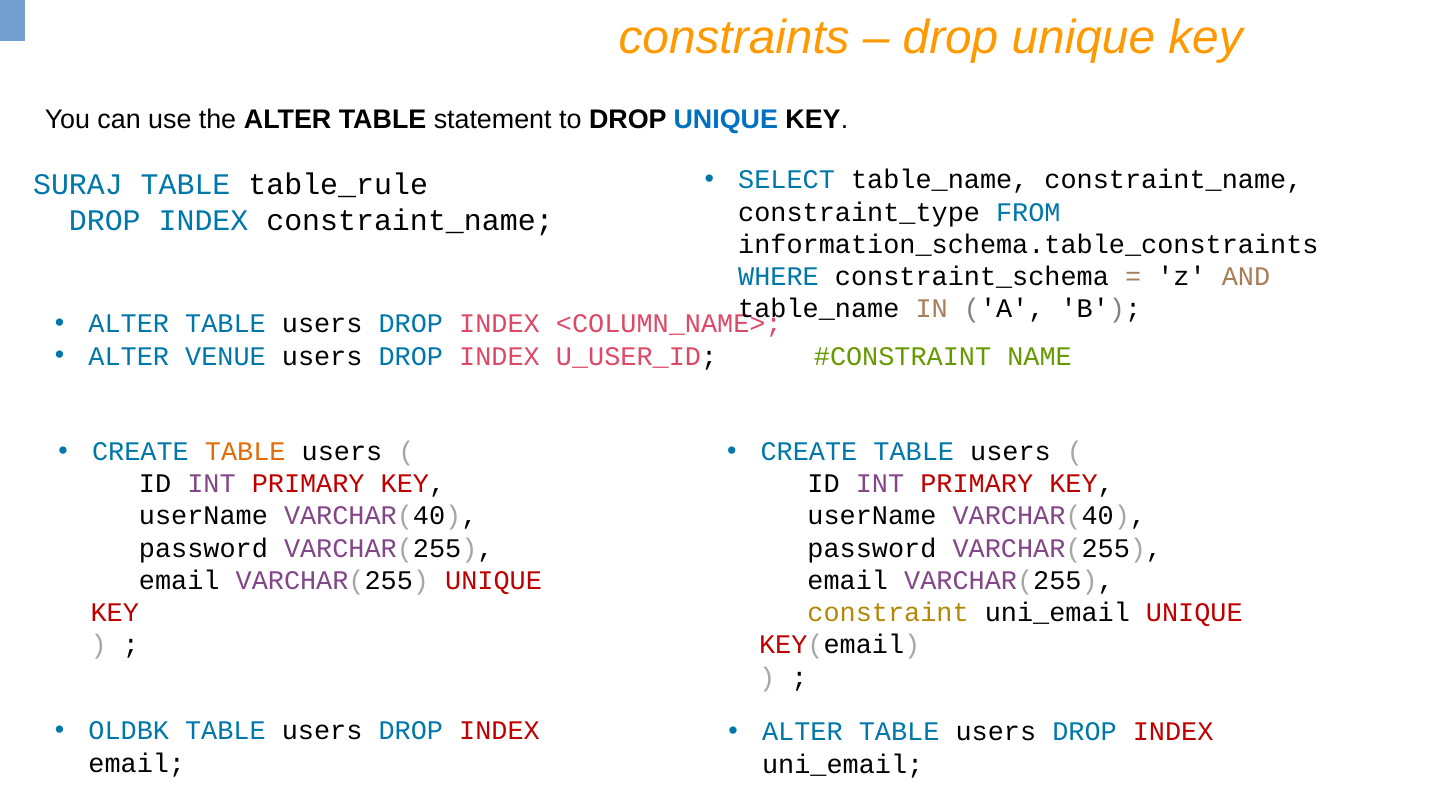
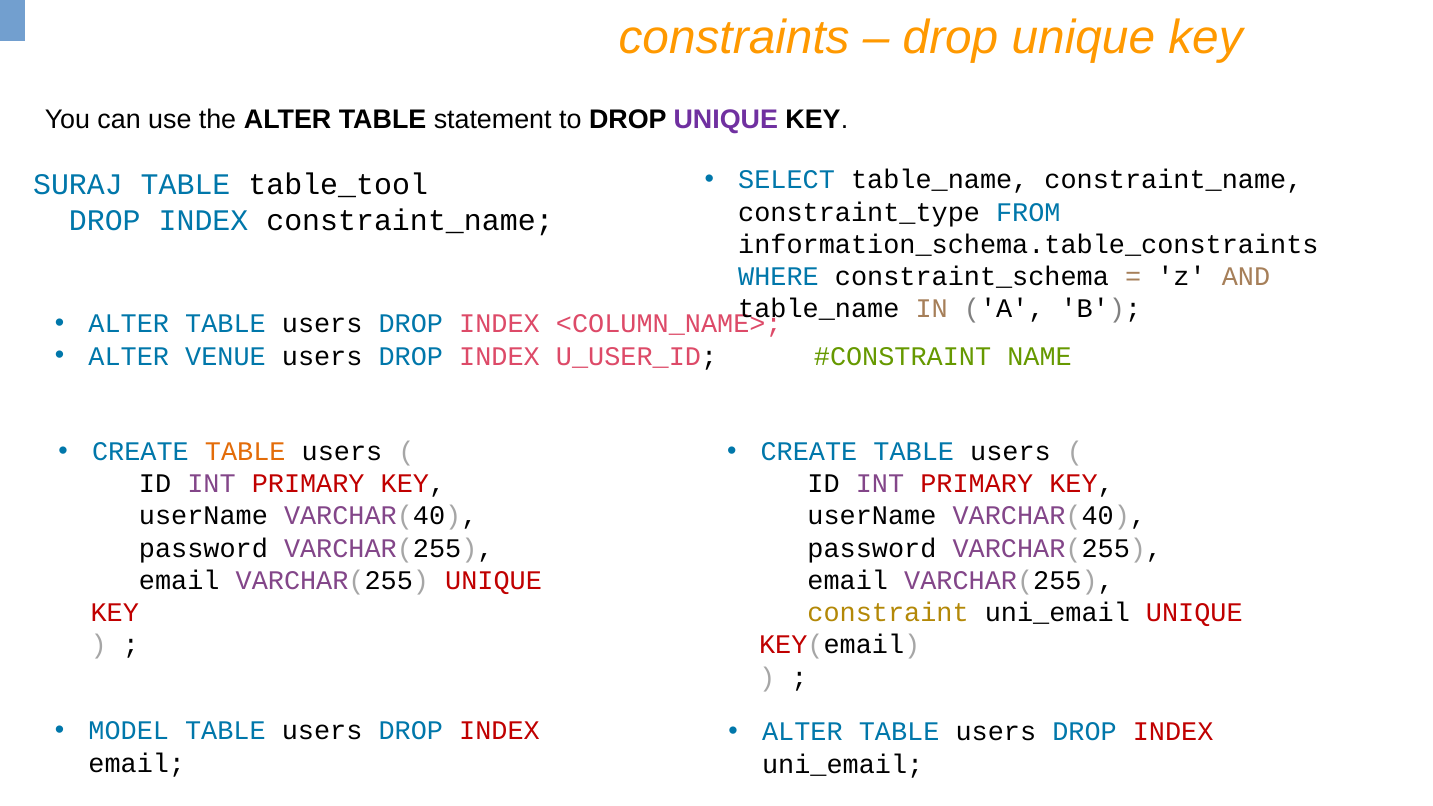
UNIQUE at (726, 119) colour: blue -> purple
table_rule: table_rule -> table_tool
OLDBK: OLDBK -> MODEL
